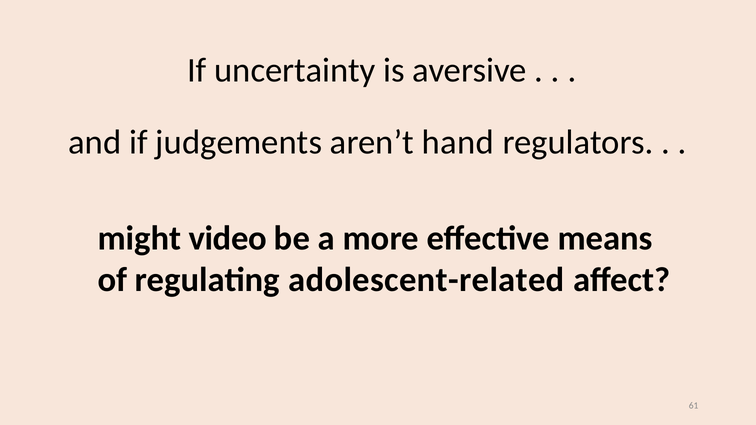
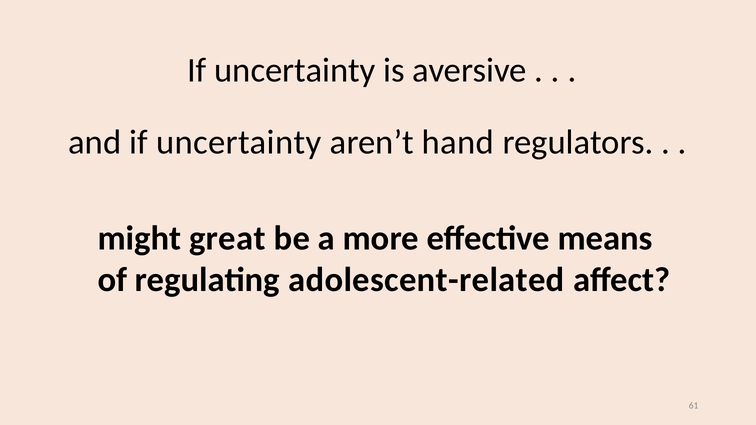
and if judgements: judgements -> uncertainty
video: video -> great
